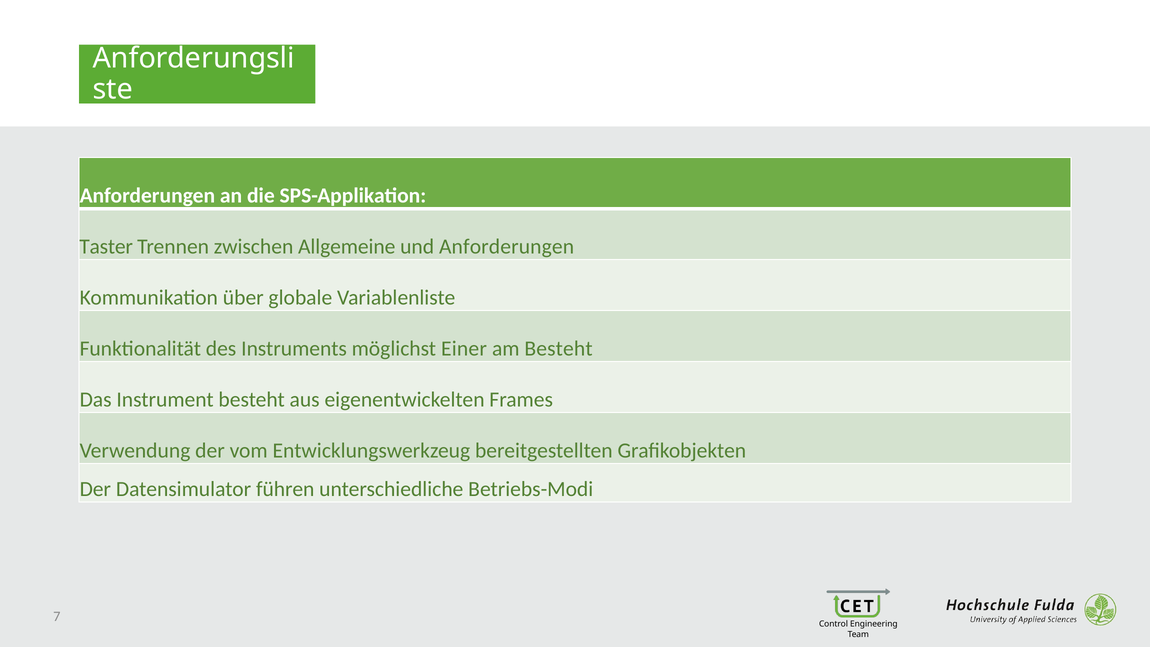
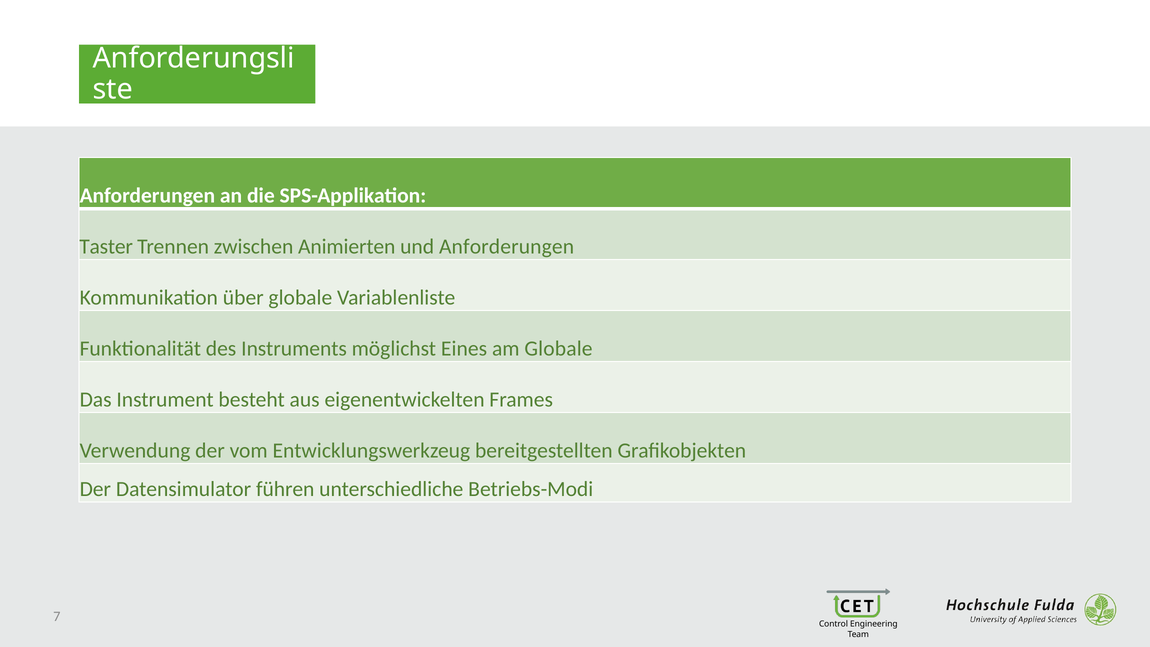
Allgemeine: Allgemeine -> Animierten
Einer: Einer -> Eines
am Besteht: Besteht -> Globale
